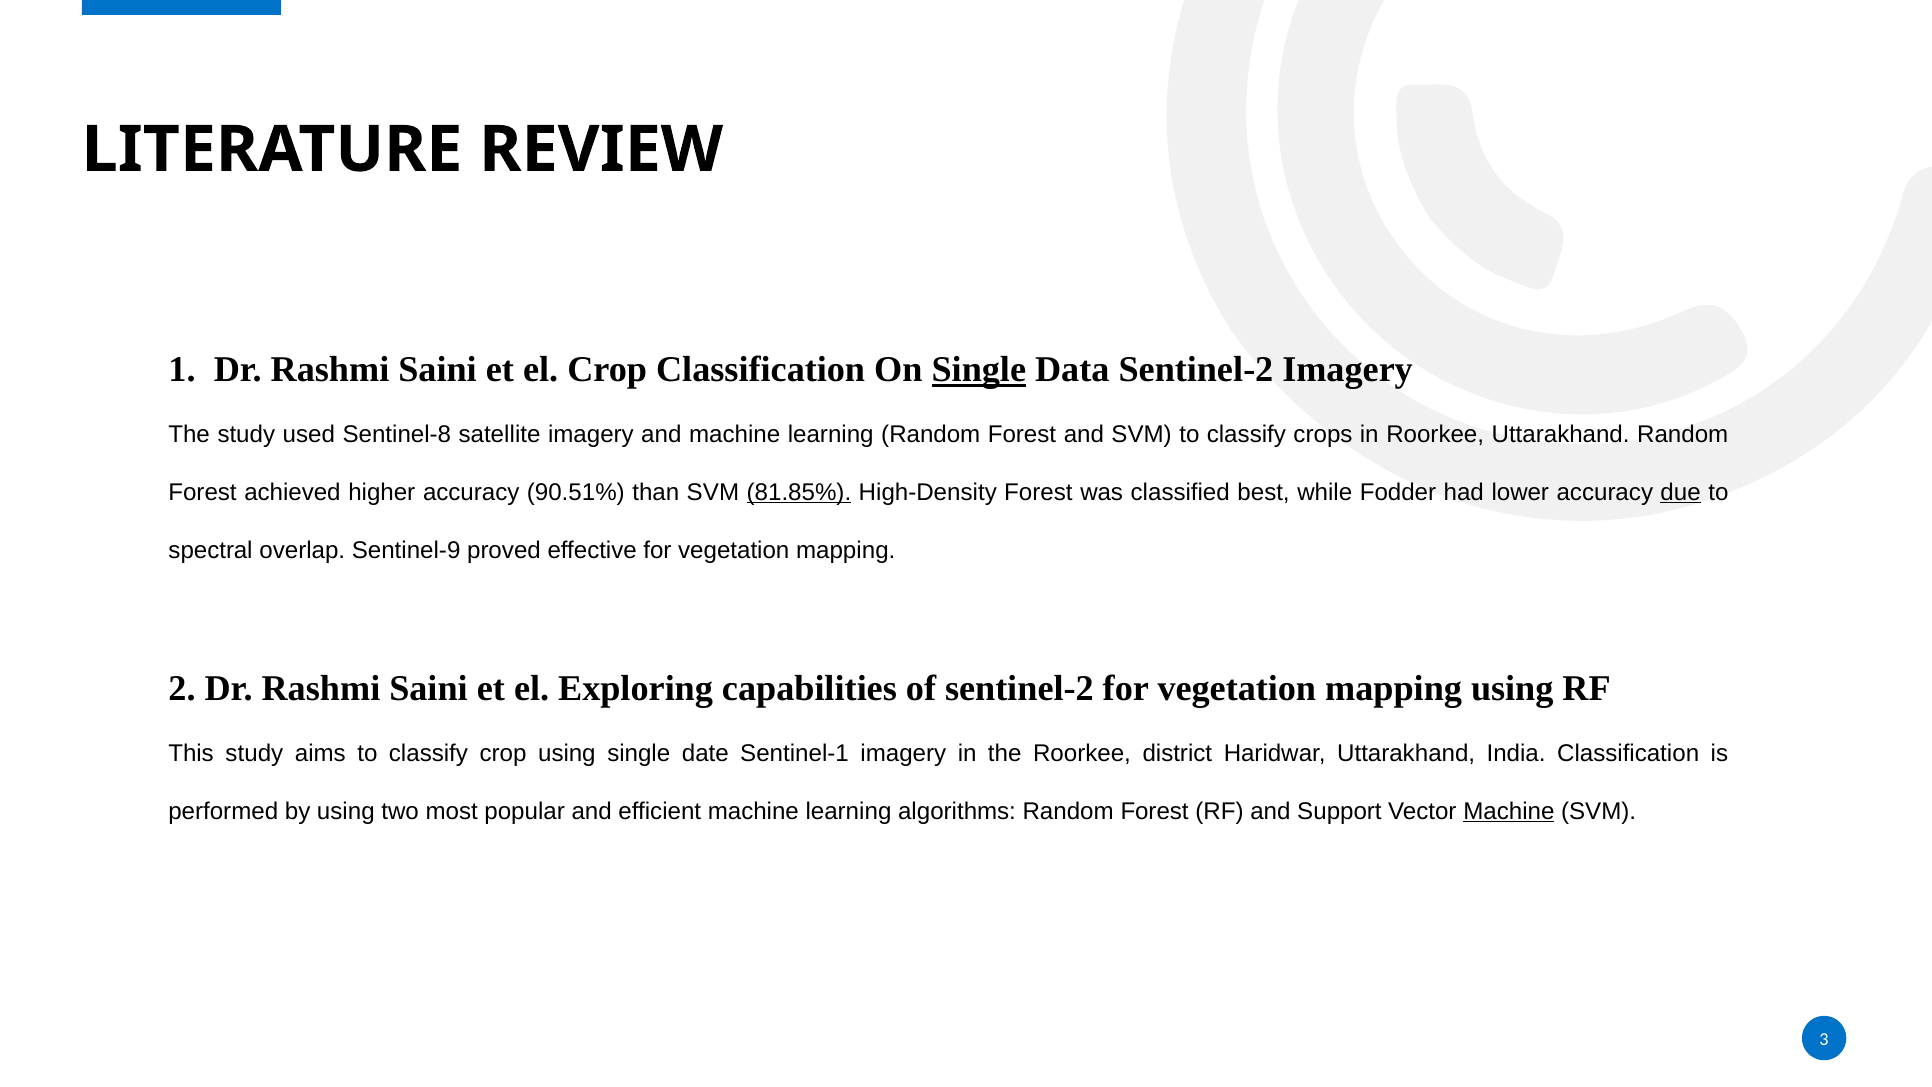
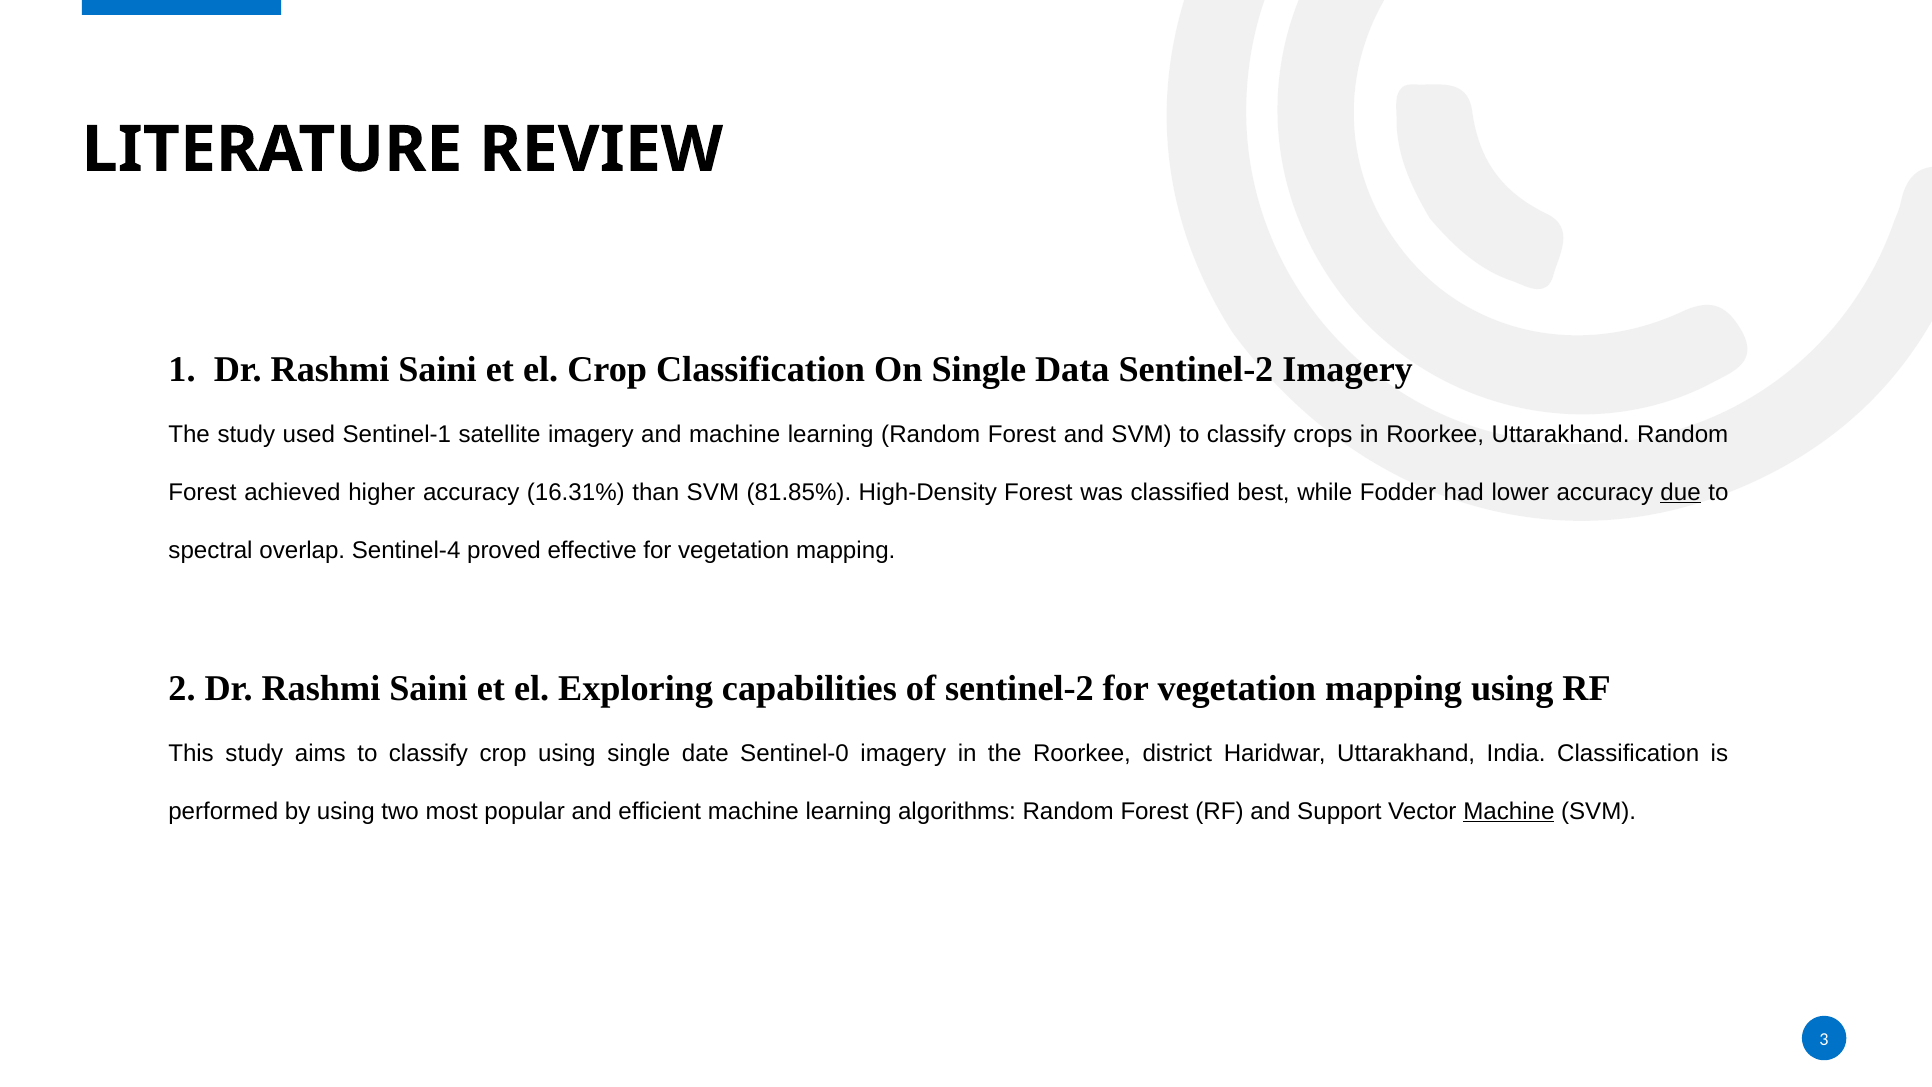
Single at (979, 370) underline: present -> none
Sentinel-8: Sentinel-8 -> Sentinel-1
90.51%: 90.51% -> 16.31%
81.85% underline: present -> none
Sentinel-9: Sentinel-9 -> Sentinel-4
Sentinel-1: Sentinel-1 -> Sentinel-0
